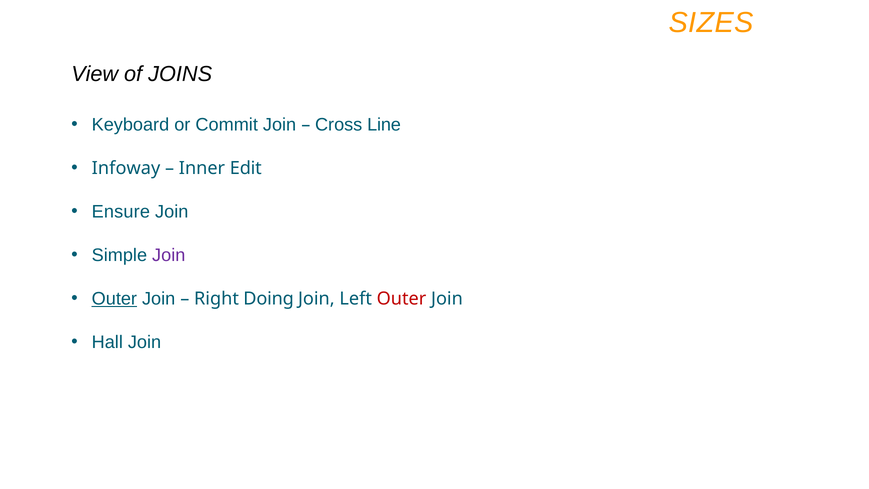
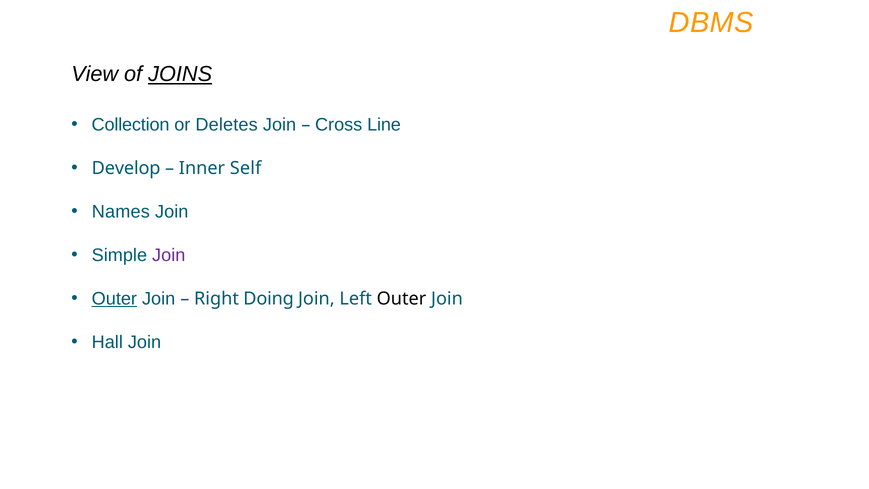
SIZES: SIZES -> DBMS
JOINS underline: none -> present
Keyboard: Keyboard -> Collection
Commit: Commit -> Deletes
Infoway: Infoway -> Develop
Edit: Edit -> Self
Ensure: Ensure -> Names
Outer at (401, 299) colour: red -> black
